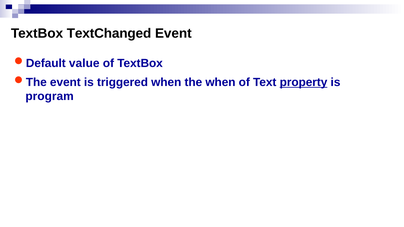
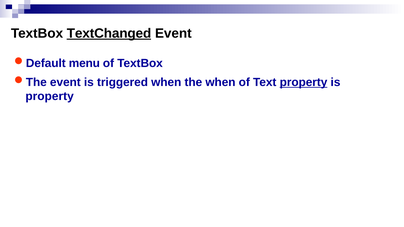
TextChanged underline: none -> present
value: value -> menu
program at (50, 96): program -> property
